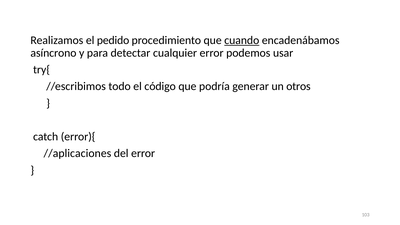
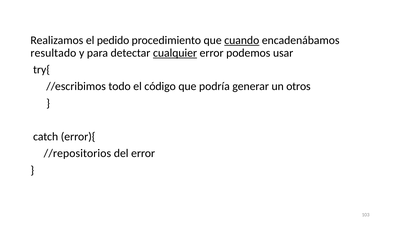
asíncrono: asíncrono -> resultado
cualquier underline: none -> present
//aplicaciones: //aplicaciones -> //repositorios
